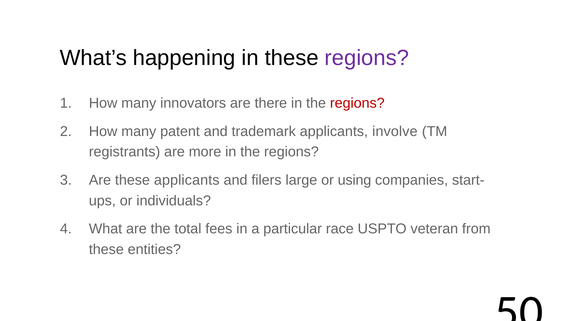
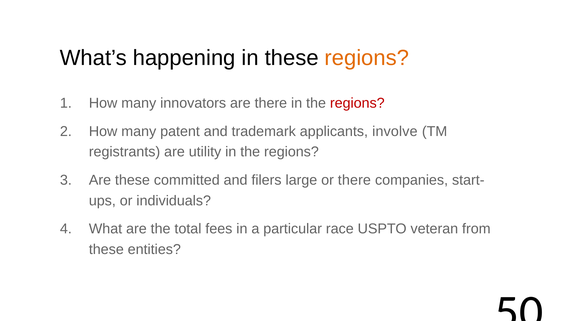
regions at (367, 58) colour: purple -> orange
more: more -> utility
these applicants: applicants -> committed
or using: using -> there
